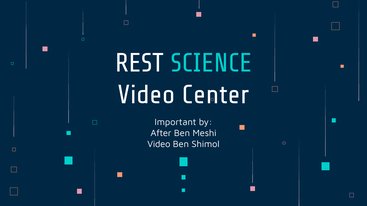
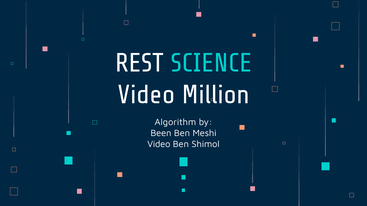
Center: Center -> Million
Important: Important -> Algorithm
After: After -> Been
